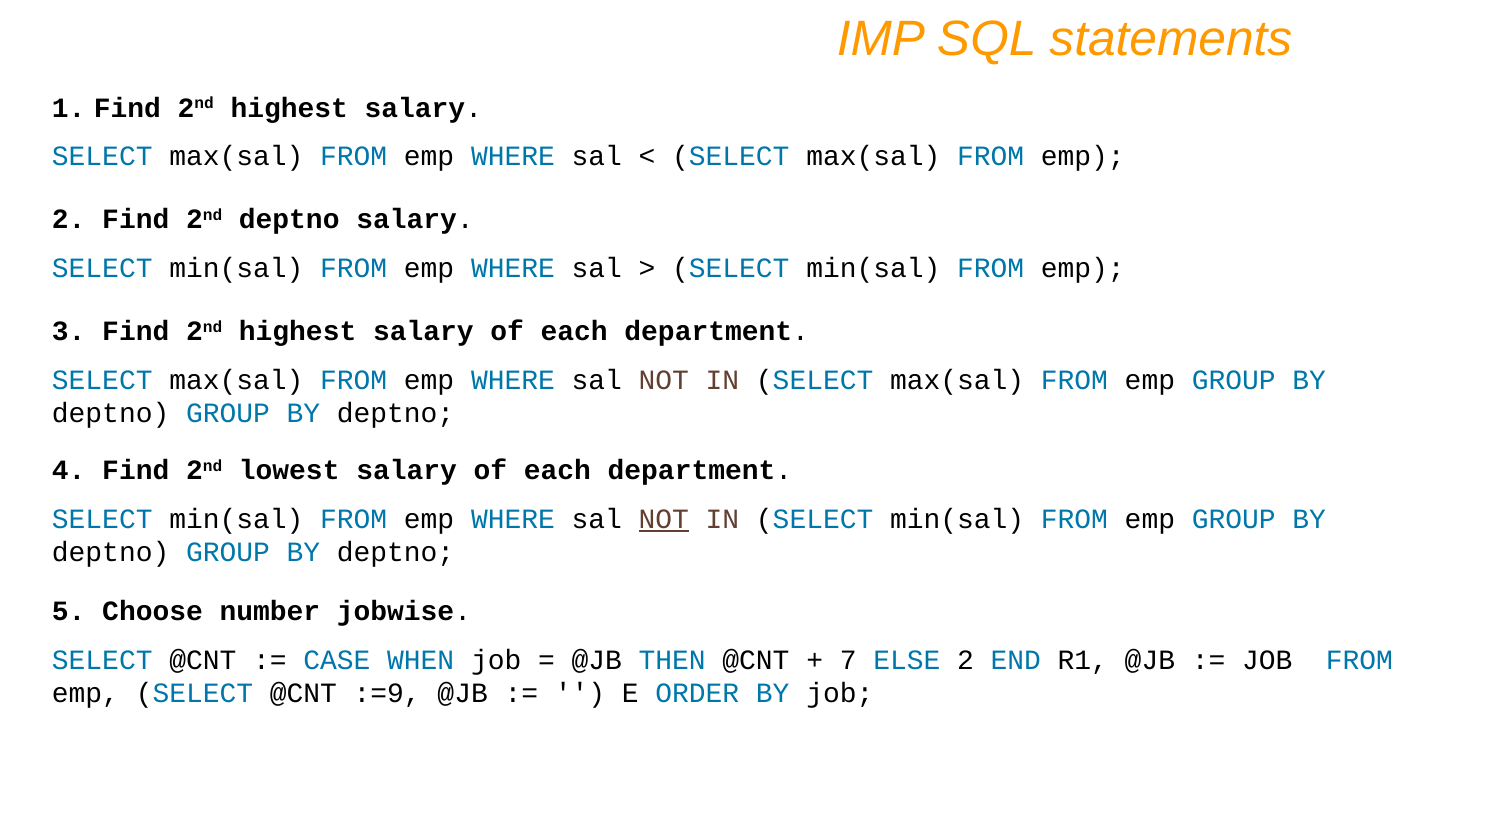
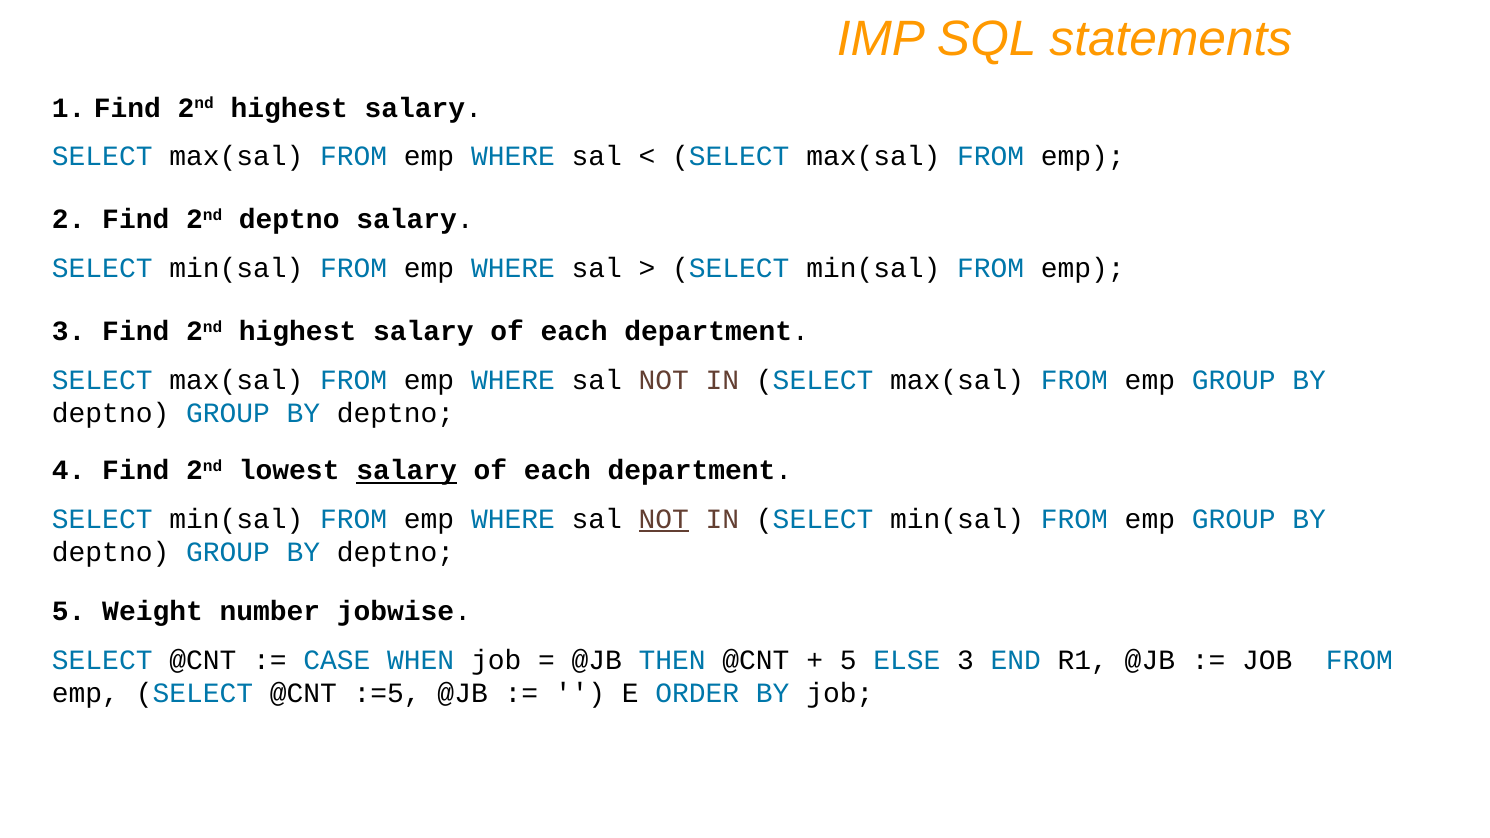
salary at (407, 471) underline: none -> present
Choose: Choose -> Weight
7 at (848, 660): 7 -> 5
ELSE 2: 2 -> 3
:=9: :=9 -> :=5
